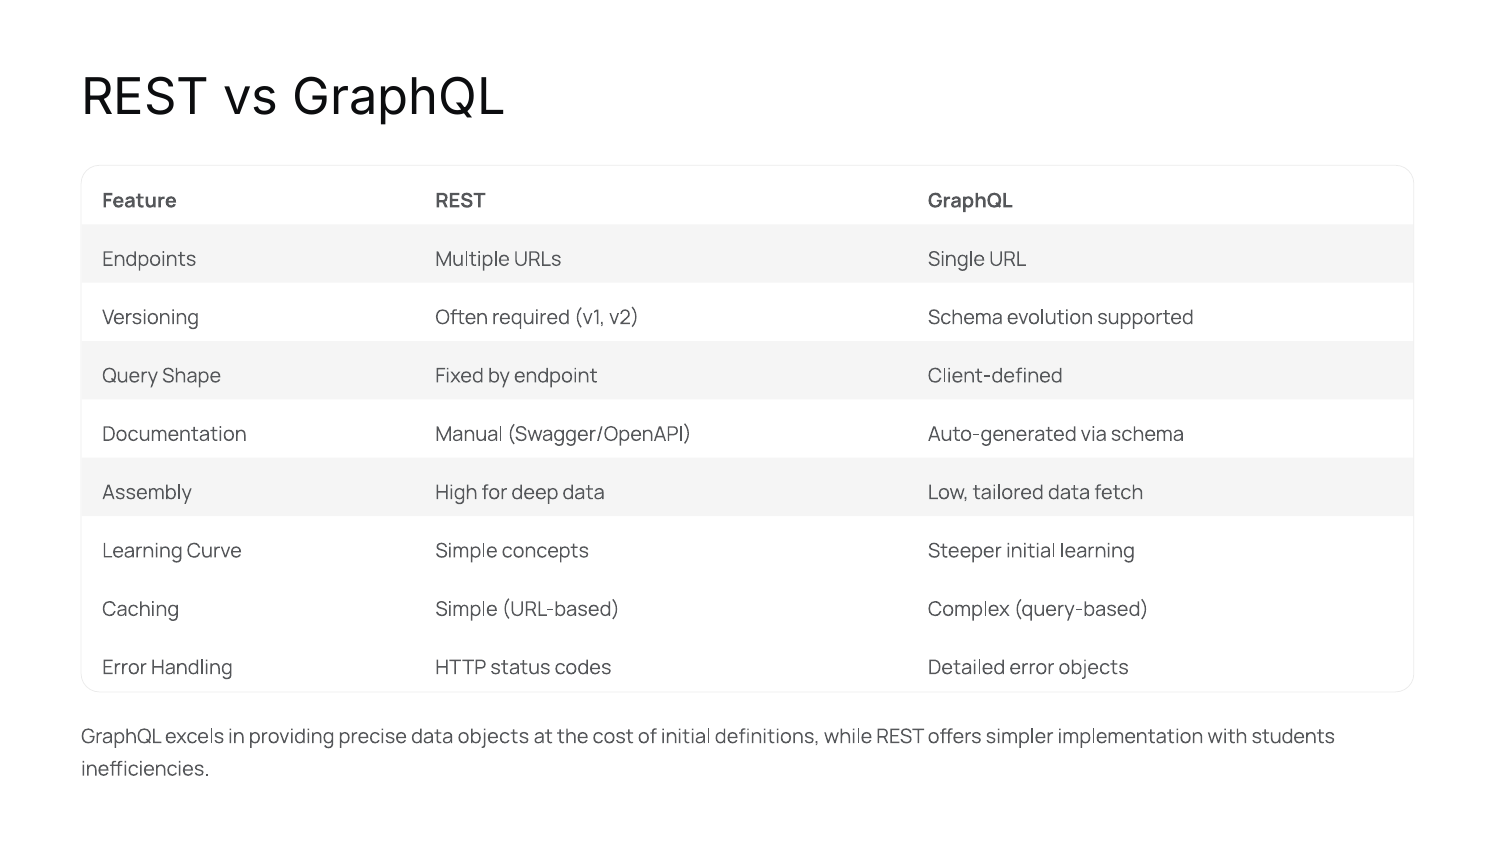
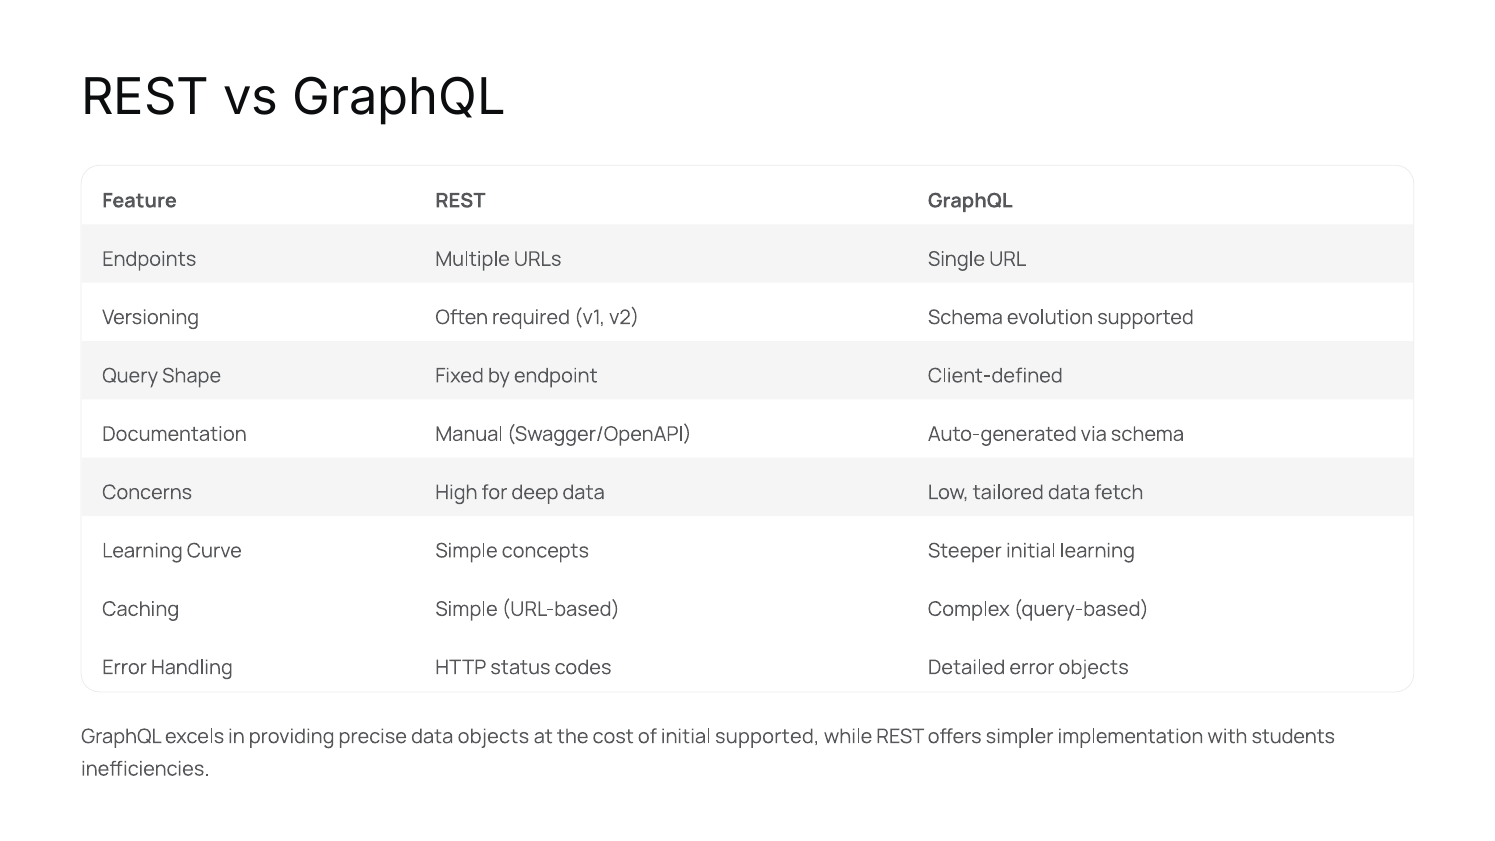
Assembly: Assembly -> Concerns
initial definitions: definitions -> supported
